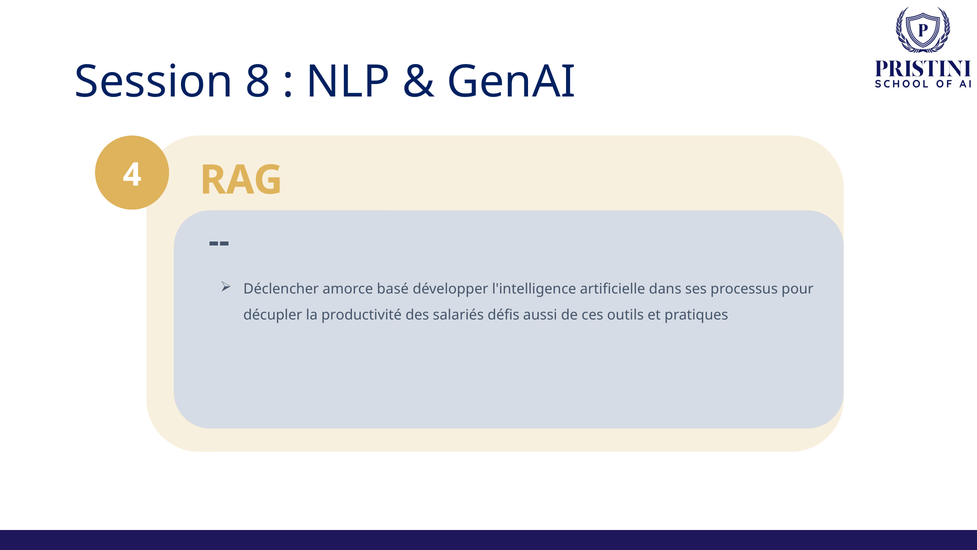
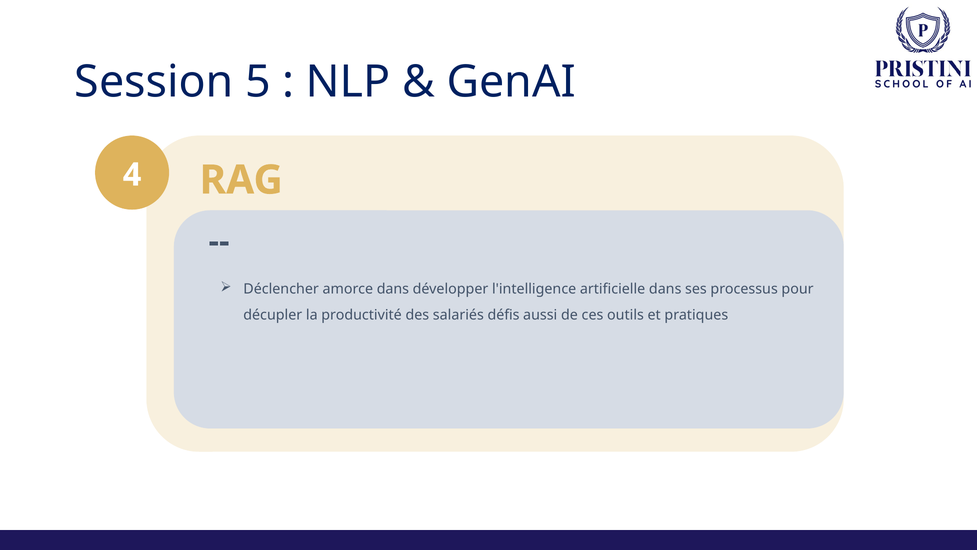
8: 8 -> 5
amorce basé: basé -> dans
